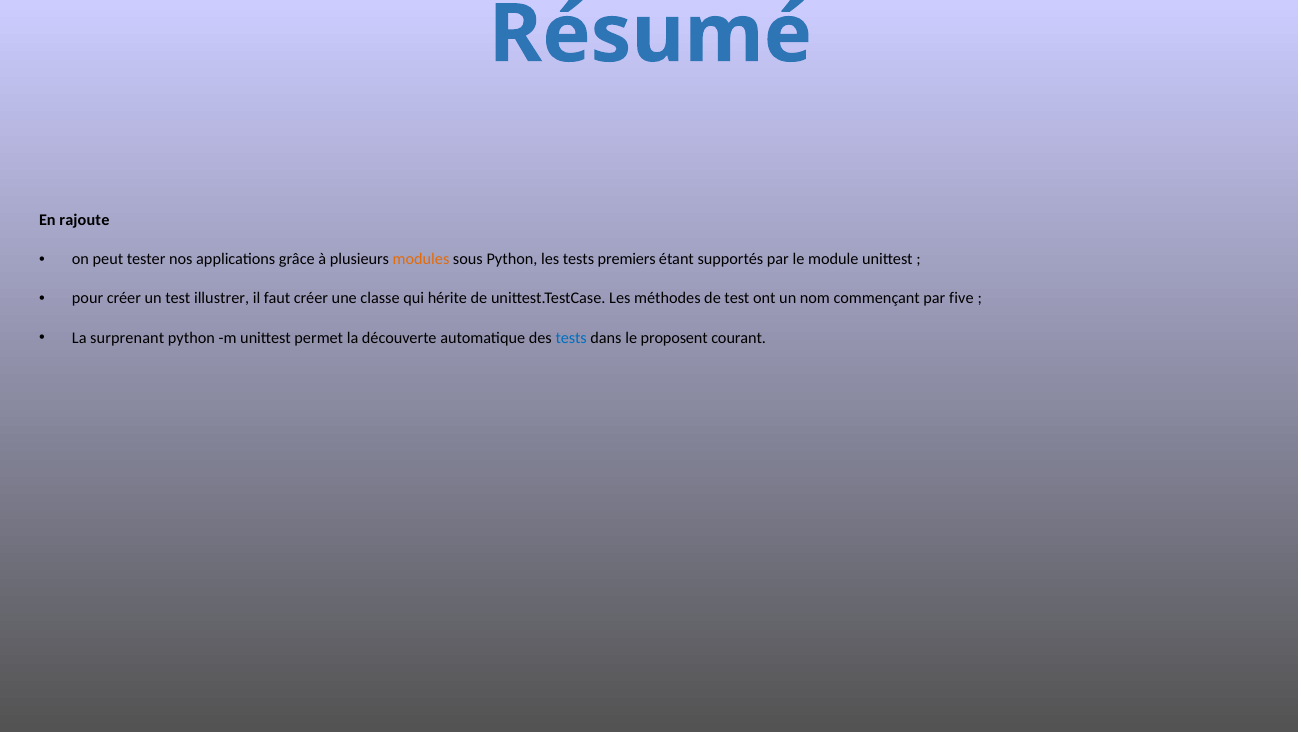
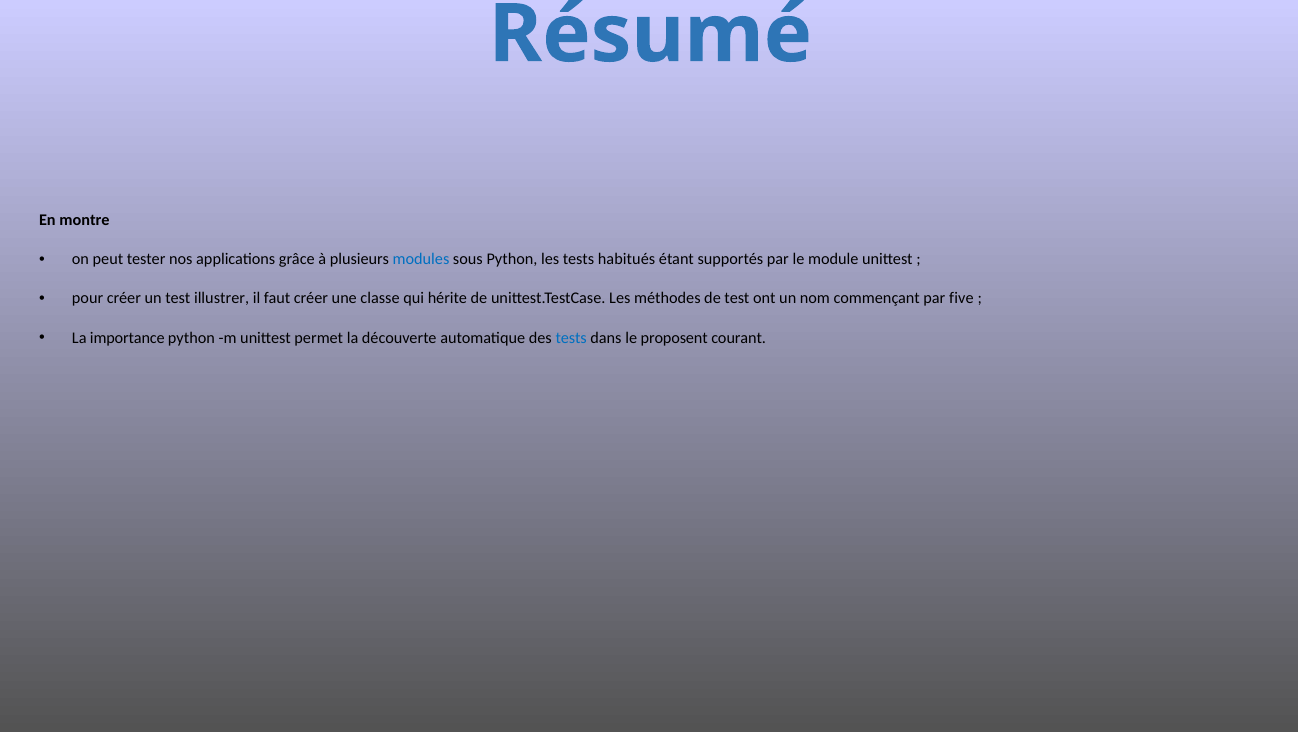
rajoute: rajoute -> montre
modules colour: orange -> blue
premiers: premiers -> habitués
surprenant: surprenant -> importance
